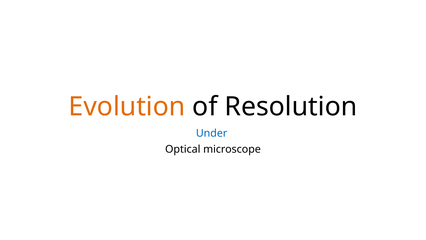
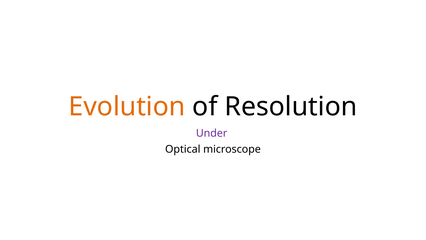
Under colour: blue -> purple
